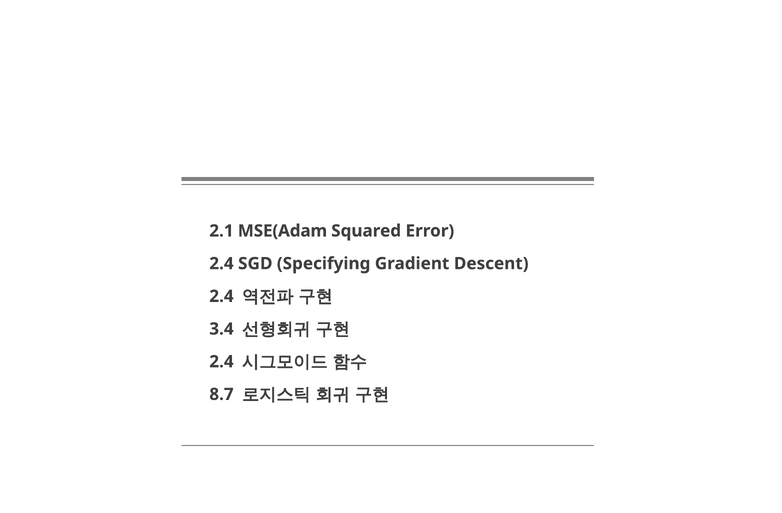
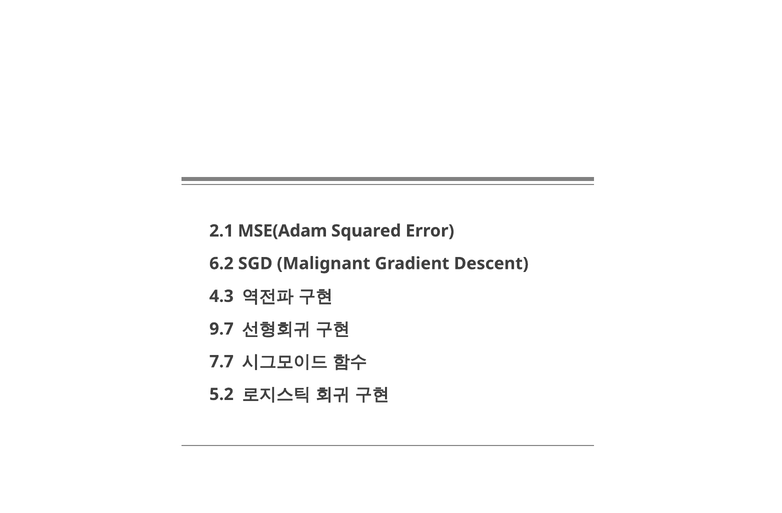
2.4 at (221, 264): 2.4 -> 6.2
Specifying: Specifying -> Malignant
2.4 at (221, 297): 2.4 -> 4.3
3.4: 3.4 -> 9.7
2.4 at (221, 362): 2.4 -> 7.7
8.7: 8.7 -> 5.2
